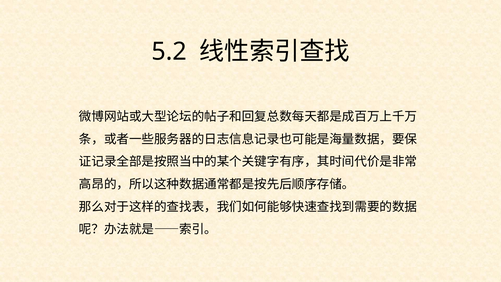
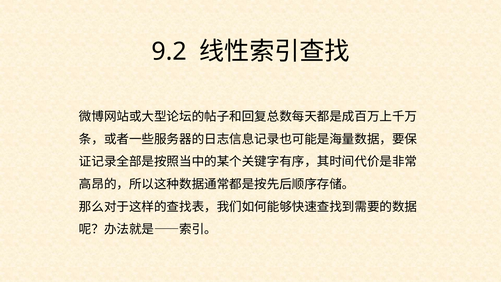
5.2: 5.2 -> 9.2
